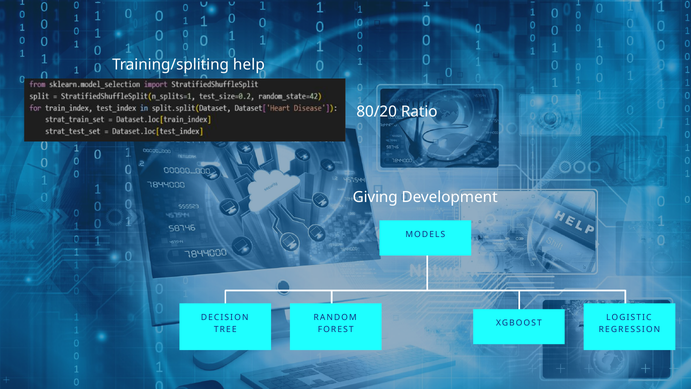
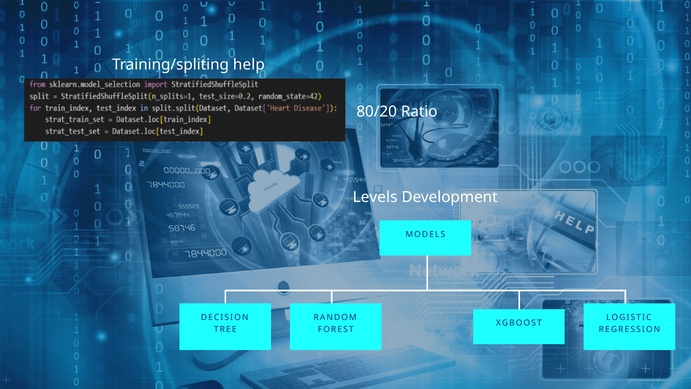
Giving: Giving -> Levels
